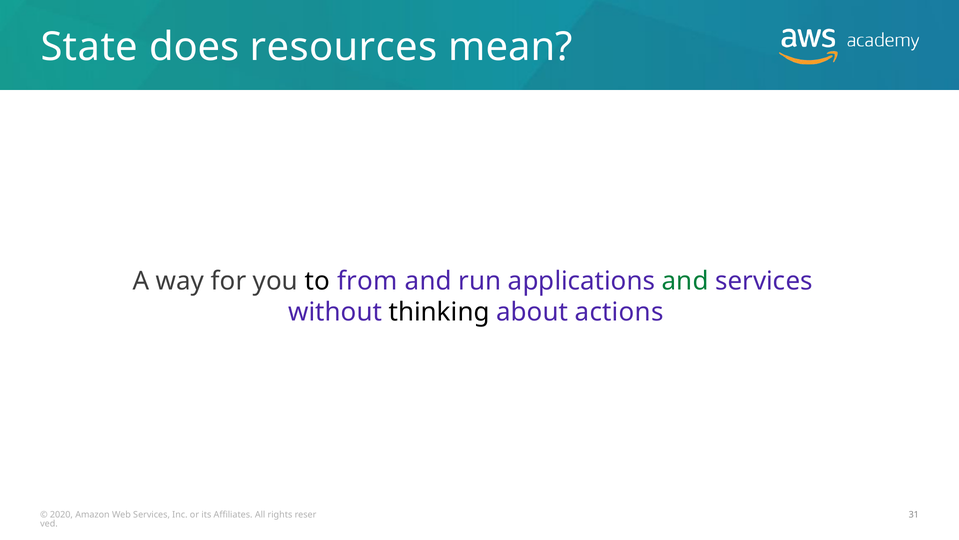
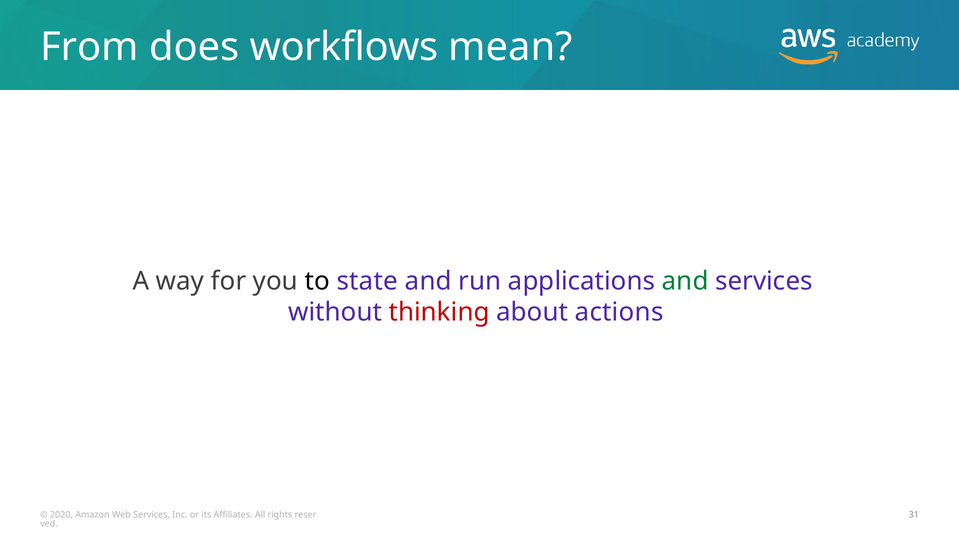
State: State -> From
resources: resources -> workflows
from: from -> state
thinking colour: black -> red
